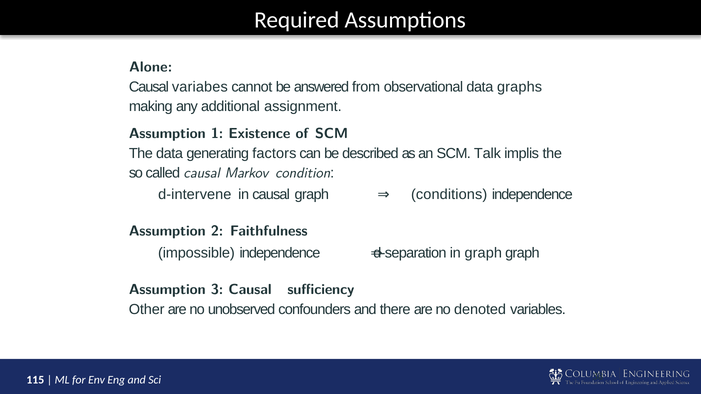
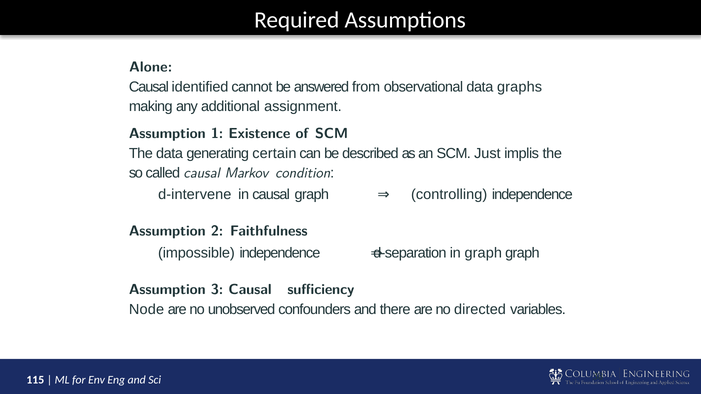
variabes: variabes -> identified
factors: factors -> certain
Talk: Talk -> Just
conditions: conditions -> controlling
Other: Other -> Node
denoted: denoted -> directed
